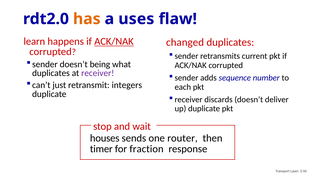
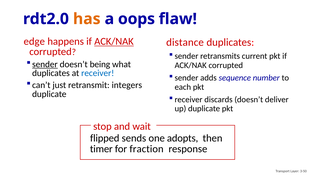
uses: uses -> oops
learn: learn -> edge
changed: changed -> distance
sender at (45, 64) underline: none -> present
receiver at (98, 73) colour: purple -> blue
houses: houses -> flipped
router: router -> adopts
